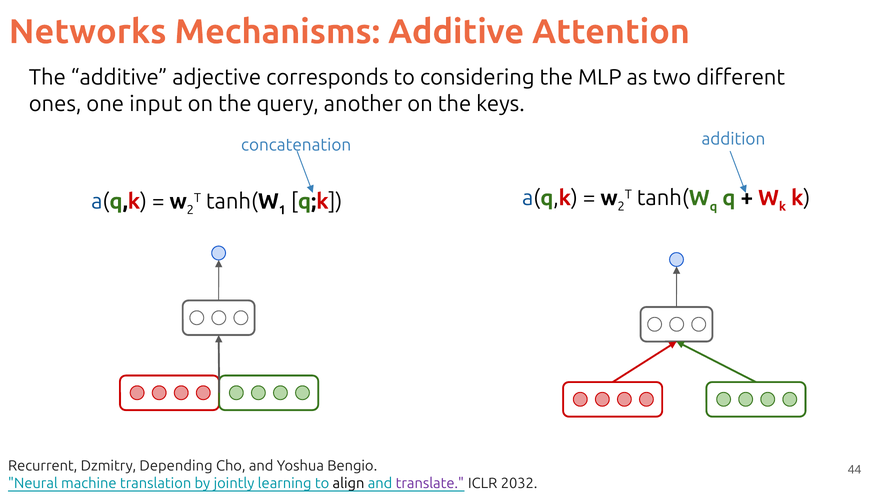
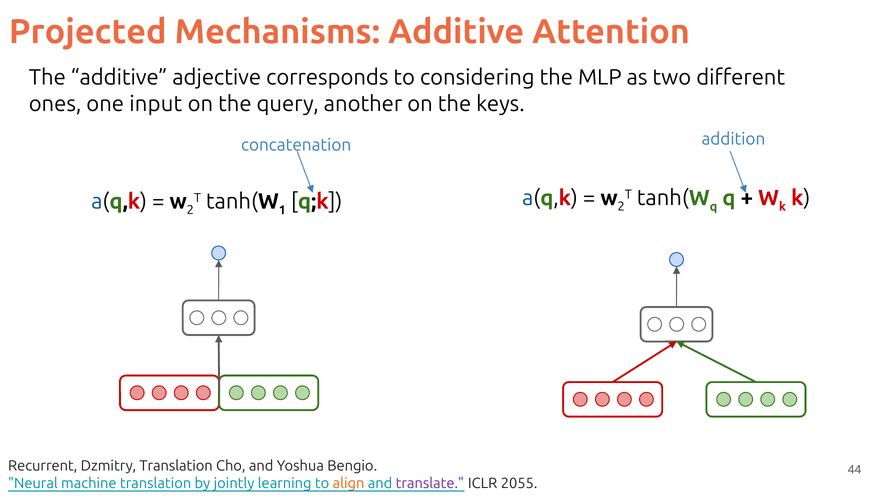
Networks: Networks -> Projected
Dzmitry Depending: Depending -> Translation
align colour: black -> orange
2032: 2032 -> 2055
